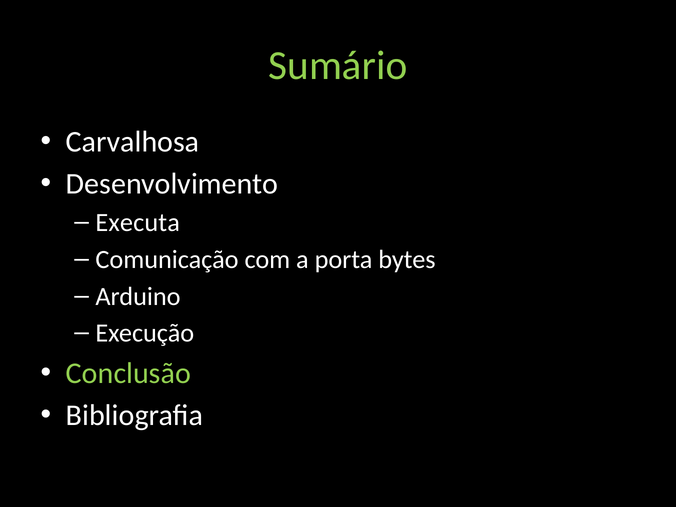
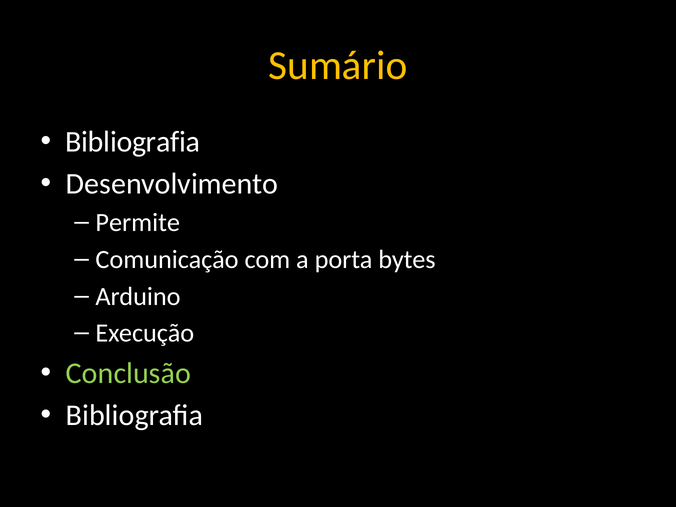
Sumário colour: light green -> yellow
Carvalhosa at (133, 142): Carvalhosa -> Bibliografia
Executa: Executa -> Permite
